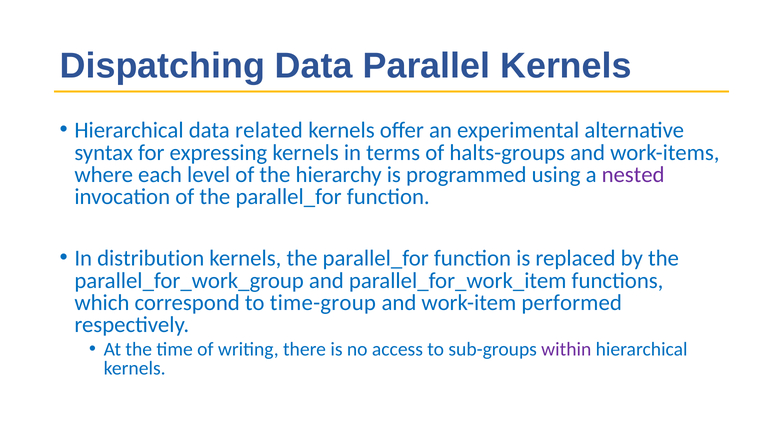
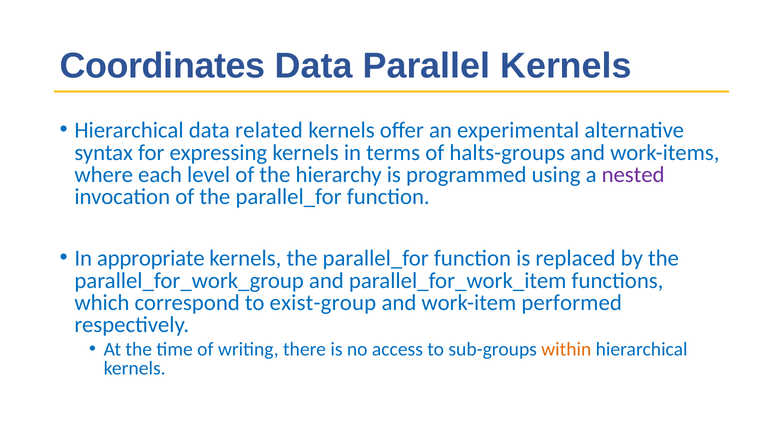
Dispatching: Dispatching -> Coordinates
distribution: distribution -> appropriate
time-group: time-group -> exist-group
within colour: purple -> orange
